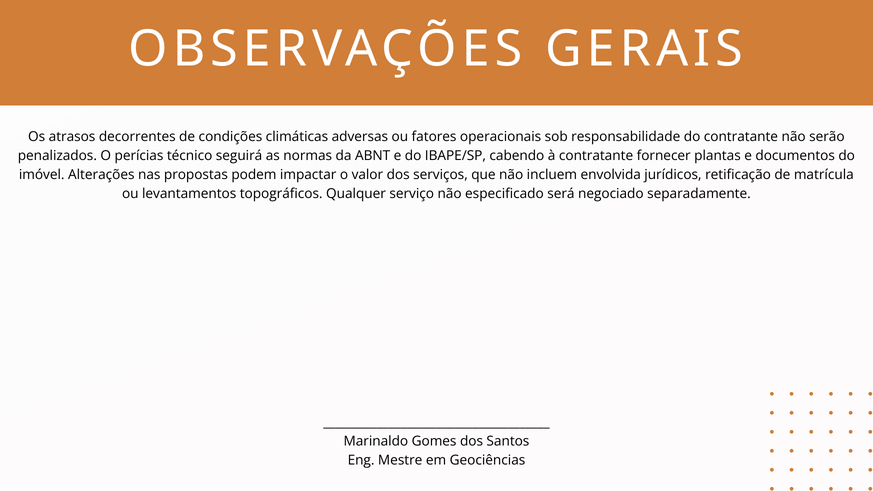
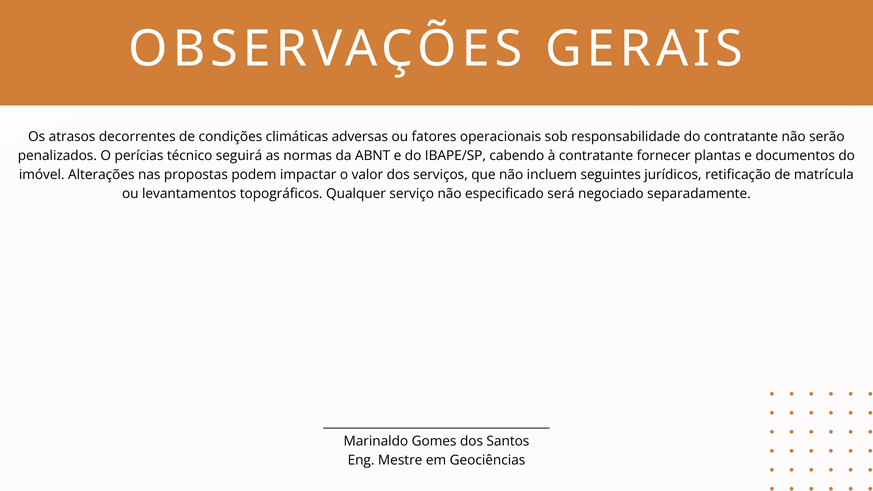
envolvida: envolvida -> seguintes
